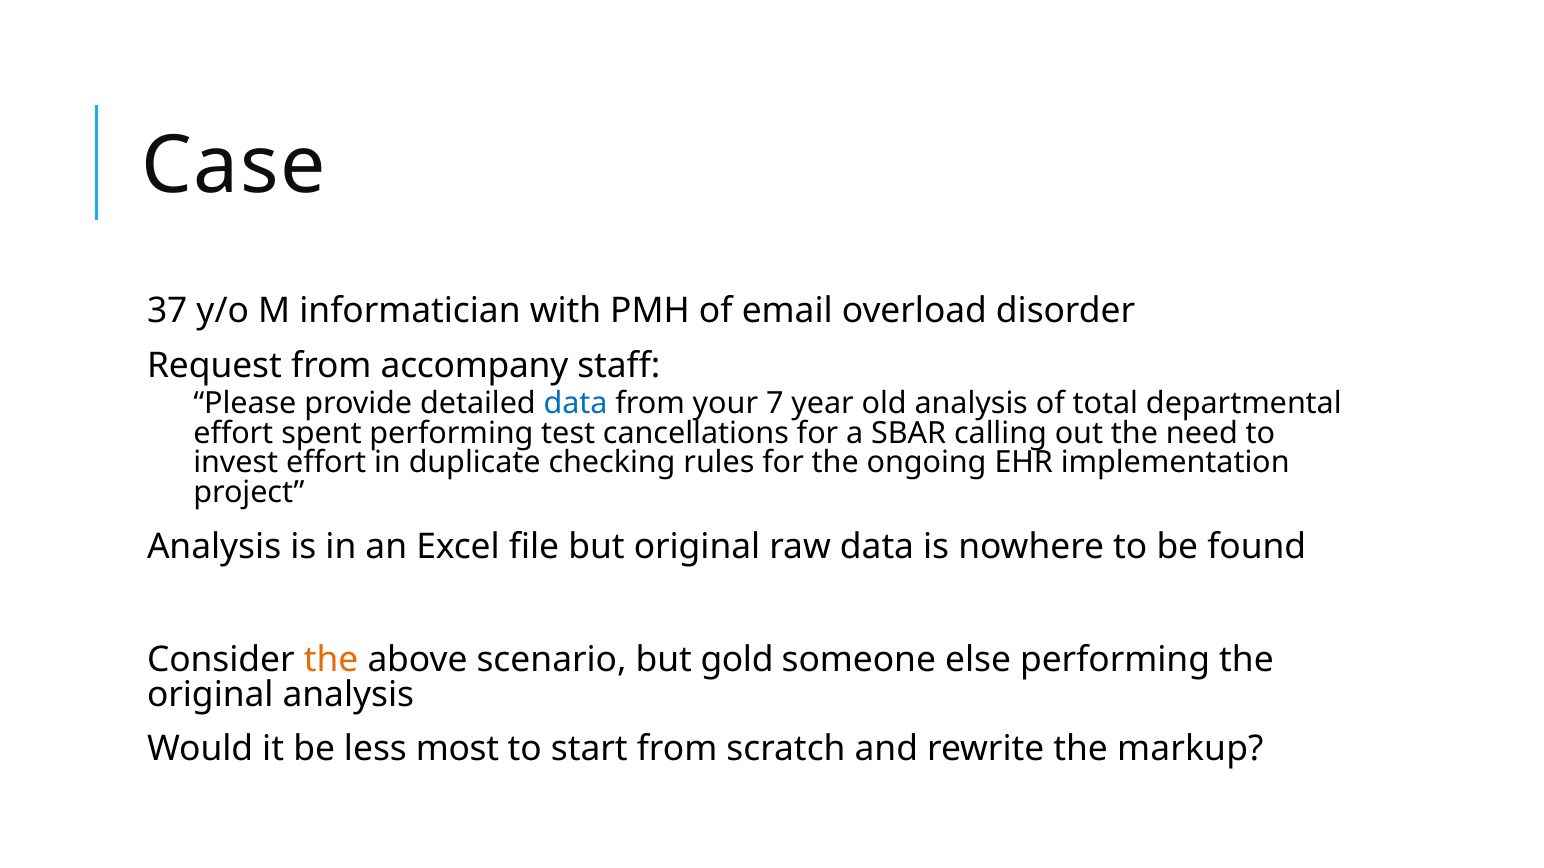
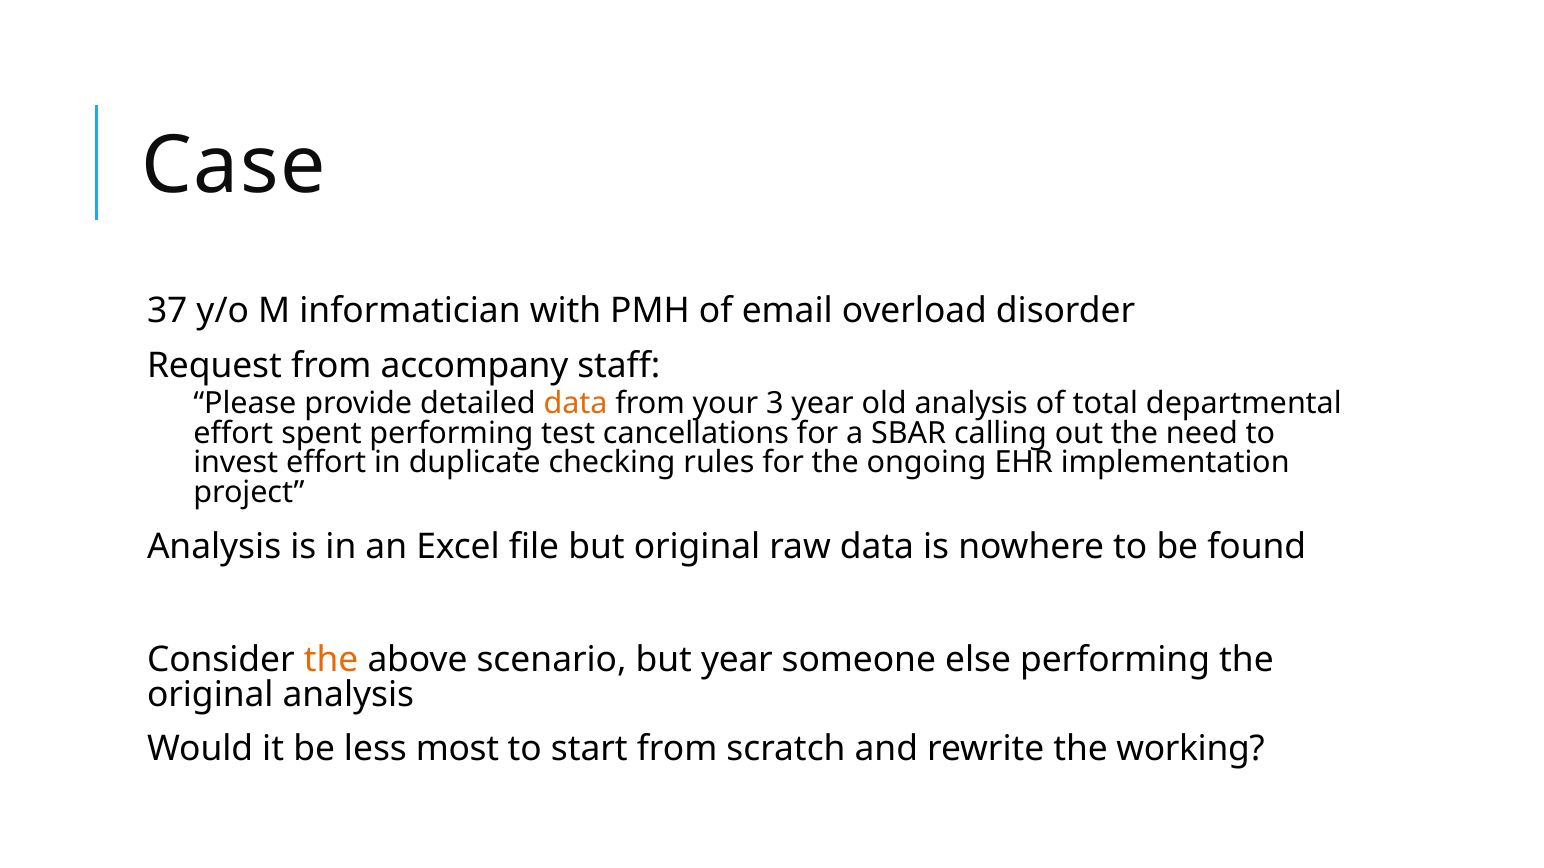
data at (576, 404) colour: blue -> orange
7: 7 -> 3
but gold: gold -> year
markup: markup -> working
